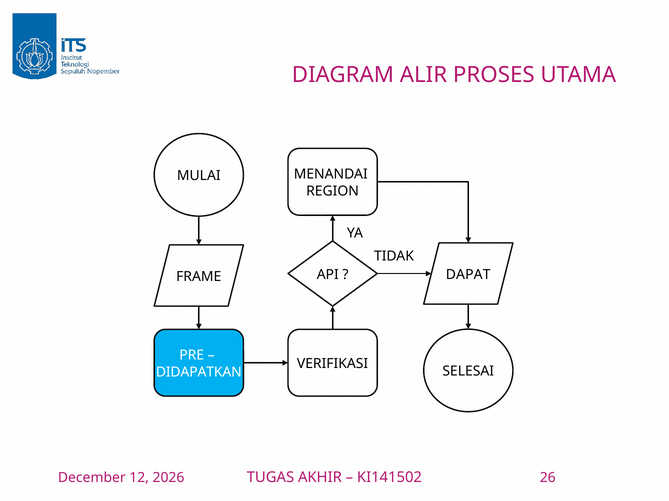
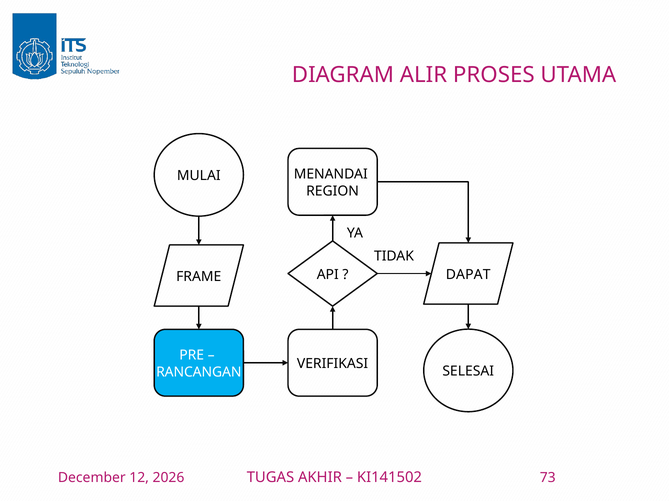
DIDAPATKAN: DIDAPATKAN -> RANCANGAN
26: 26 -> 73
